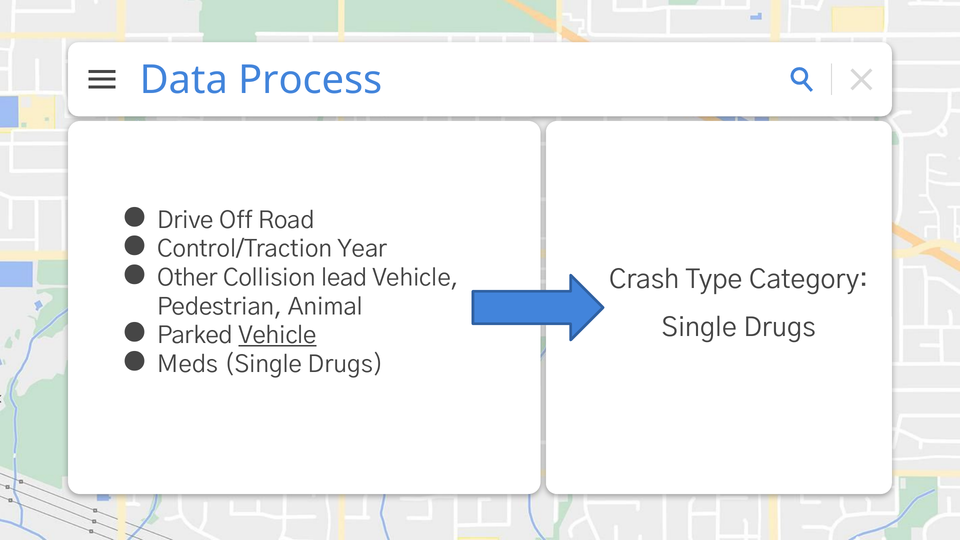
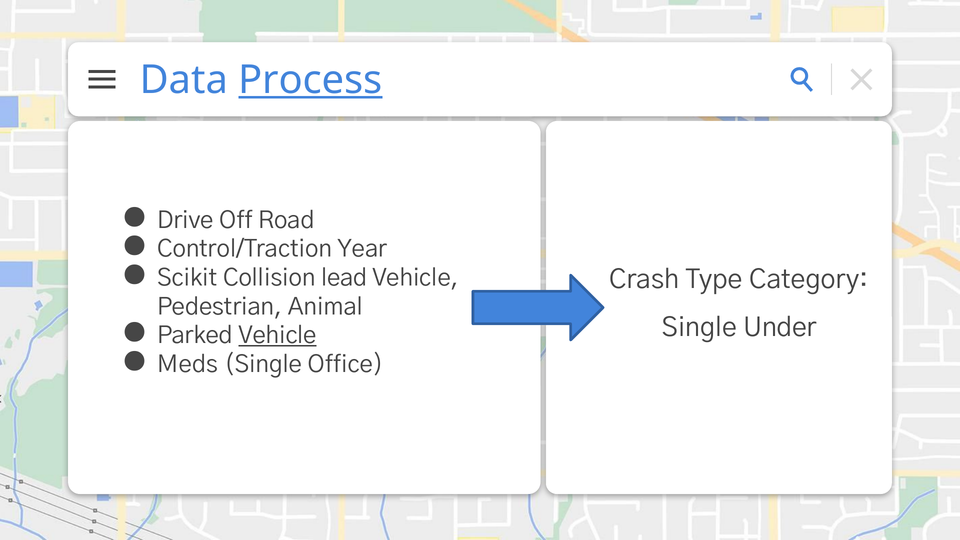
Process underline: none -> present
Other: Other -> Scikit
Drugs at (780, 327): Drugs -> Under
Drugs at (346, 364): Drugs -> Office
